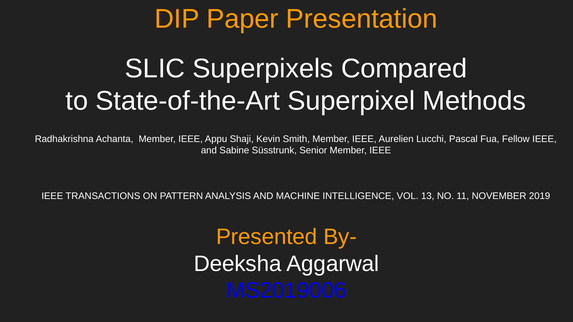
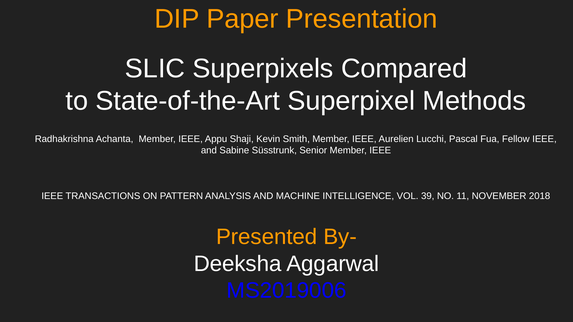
13: 13 -> 39
2019: 2019 -> 2018
